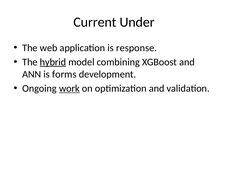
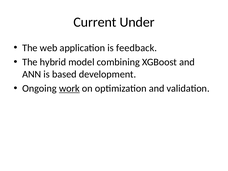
response: response -> feedback
hybrid underline: present -> none
forms: forms -> based
